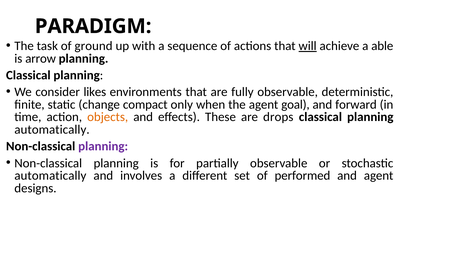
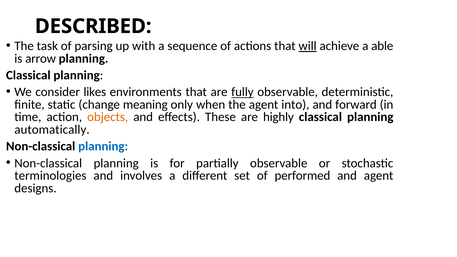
PARADIGM: PARADIGM -> DESCRIBED
ground: ground -> parsing
fully underline: none -> present
compact: compact -> meaning
goal: goal -> into
drops: drops -> highly
planning at (103, 146) colour: purple -> blue
automatically at (50, 176): automatically -> terminologies
